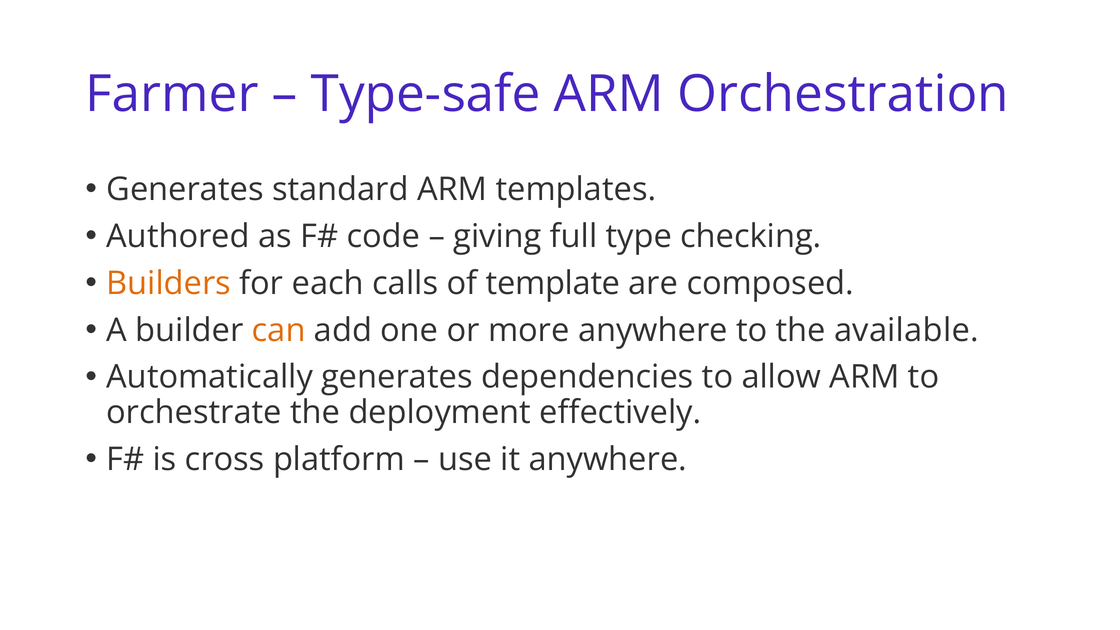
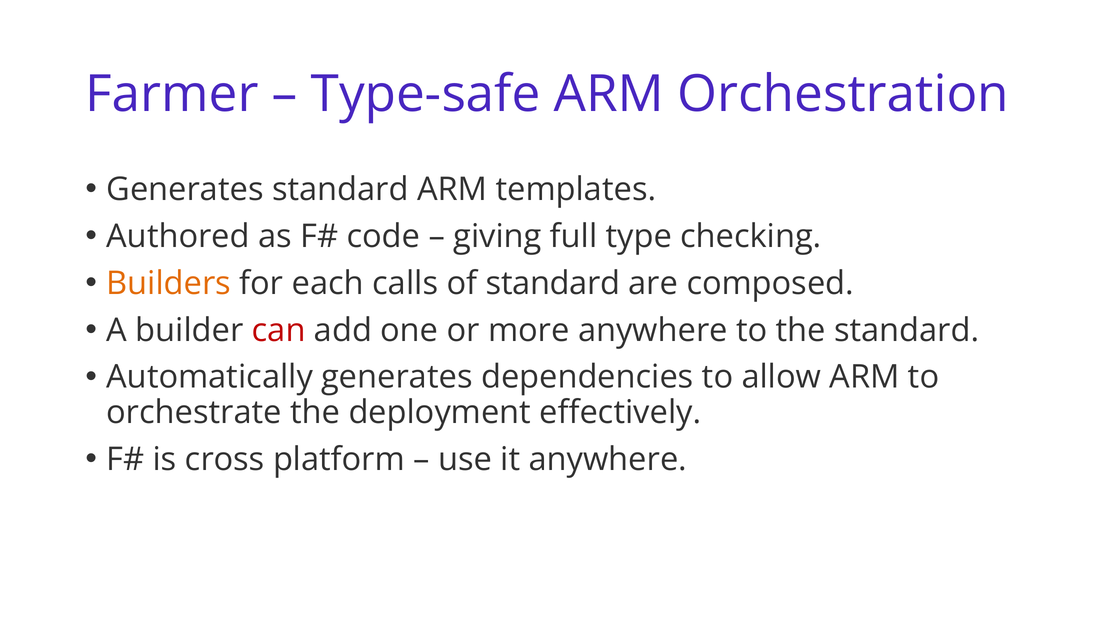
of template: template -> standard
can colour: orange -> red
the available: available -> standard
